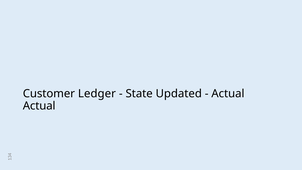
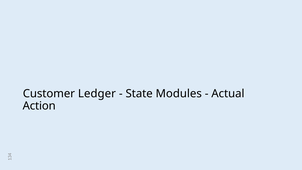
Updated: Updated -> Modules
Actual at (39, 106): Actual -> Action
